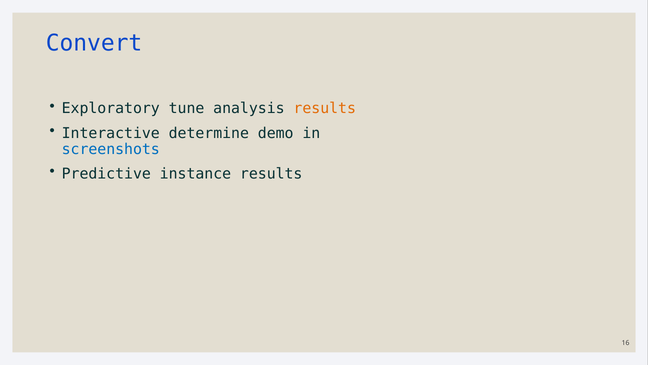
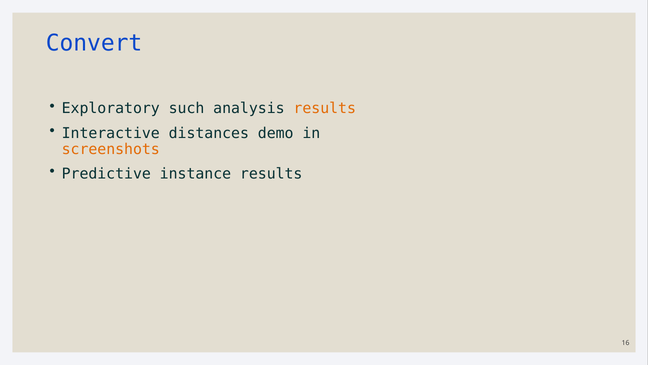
tune: tune -> such
determine: determine -> distances
screenshots colour: blue -> orange
